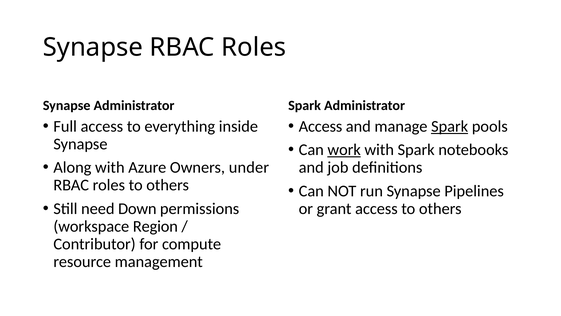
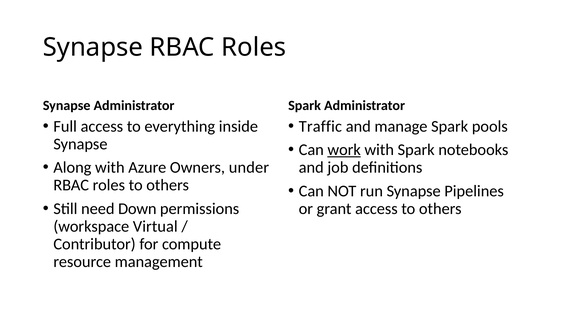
Access at (320, 126): Access -> Traffic
Spark at (450, 126) underline: present -> none
Region: Region -> Virtual
